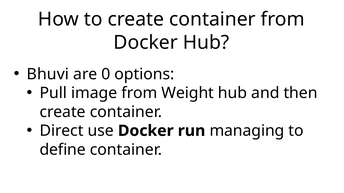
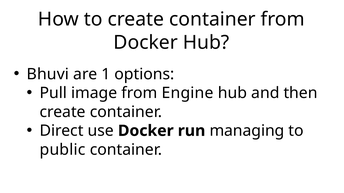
0: 0 -> 1
Weight: Weight -> Engine
define: define -> public
